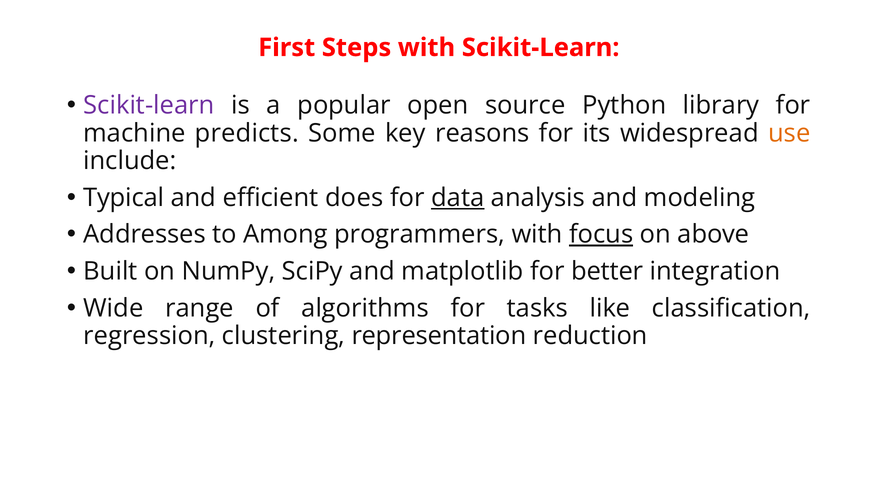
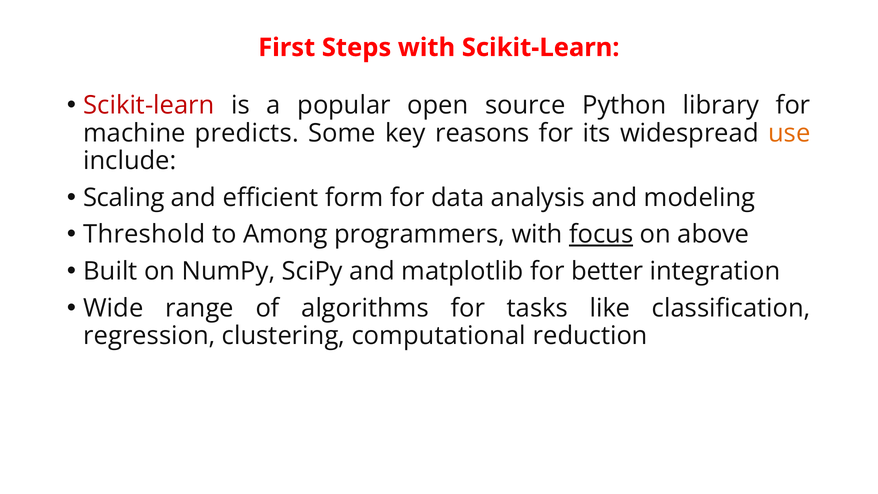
Scikit-learn at (149, 105) colour: purple -> red
Typical: Typical -> Scaling
does: does -> form
data underline: present -> none
Addresses: Addresses -> Threshold
representation: representation -> computational
